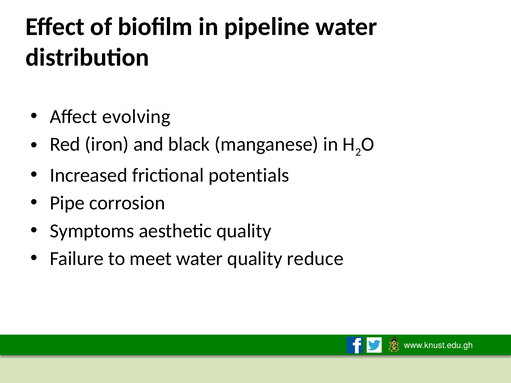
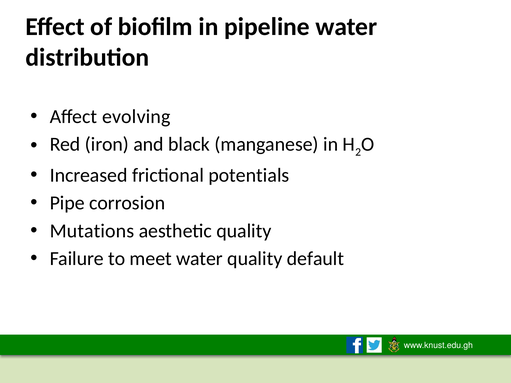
Symptoms: Symptoms -> Mutations
reduce: reduce -> default
